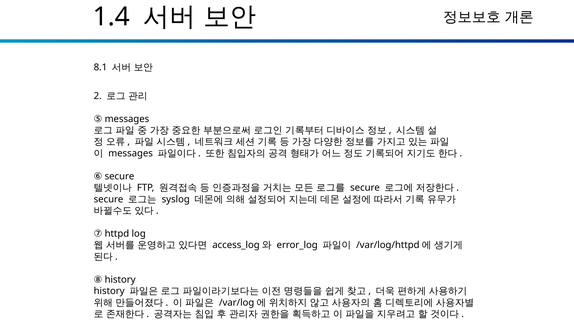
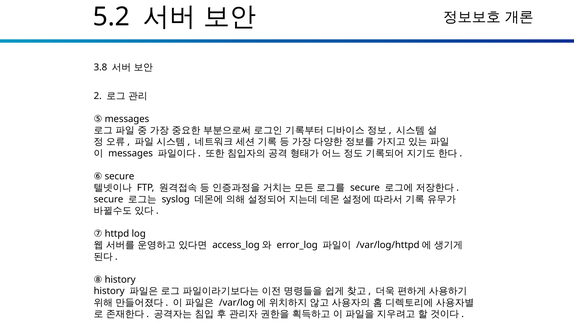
1.4: 1.4 -> 5.2
8.1: 8.1 -> 3.8
